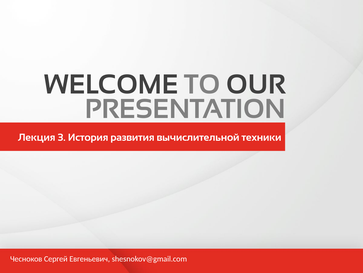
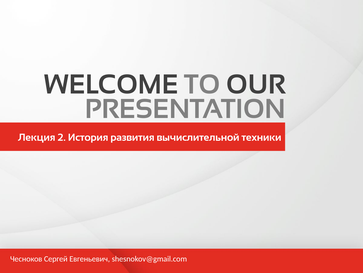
3: 3 -> 2
